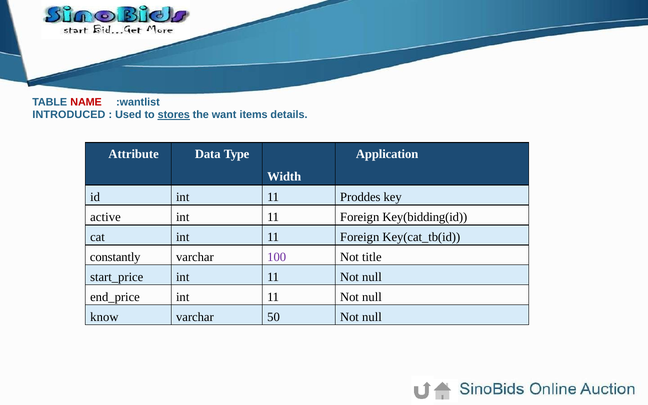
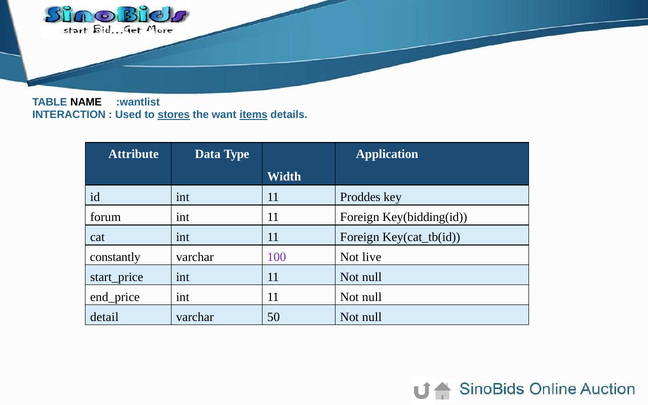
NAME colour: red -> black
INTRODUCED: INTRODUCED -> INTERACTION
items underline: none -> present
active: active -> forum
title: title -> live
know: know -> detail
